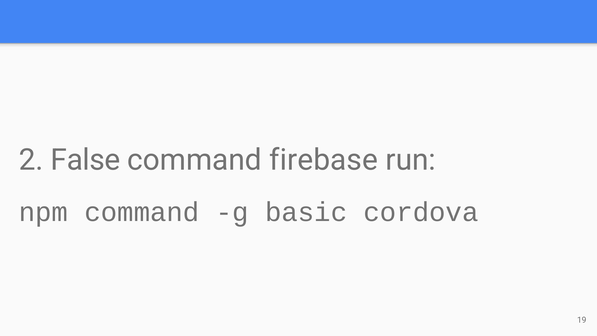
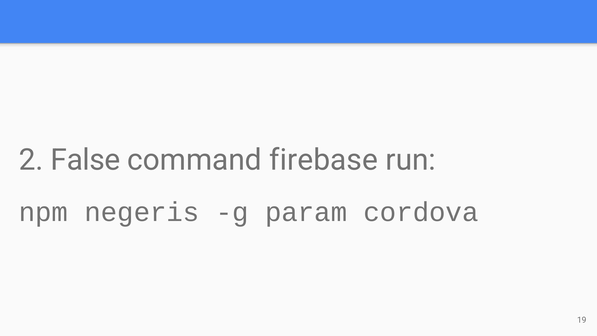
npm command: command -> negeris
basic: basic -> param
